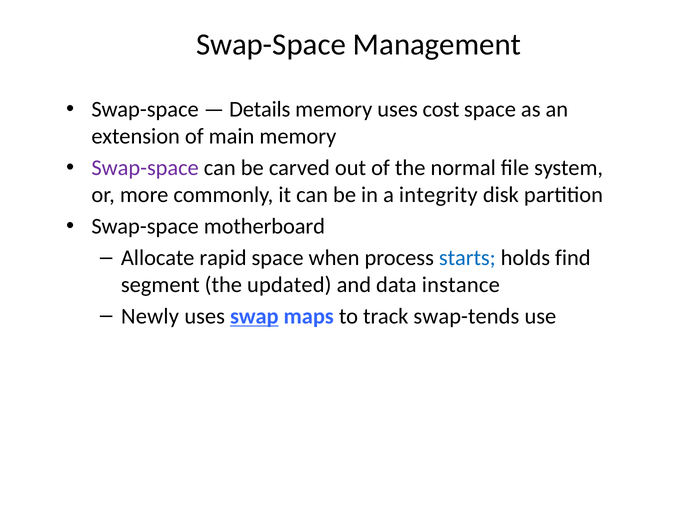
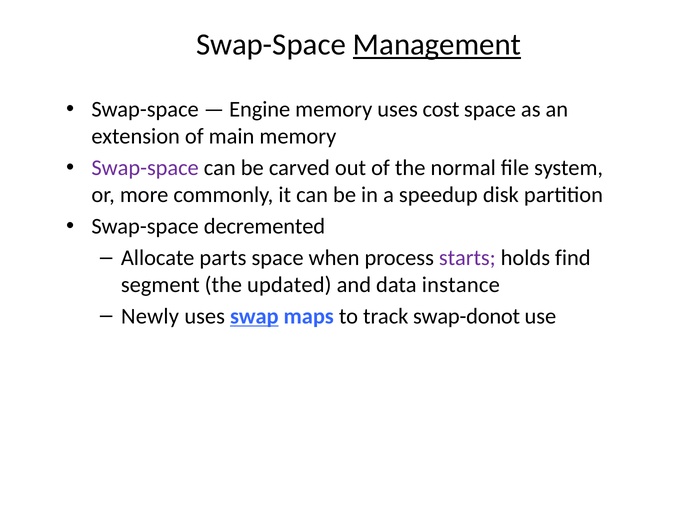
Management underline: none -> present
Details: Details -> Engine
integrity: integrity -> speedup
motherboard: motherboard -> decremented
rapid: rapid -> parts
starts colour: blue -> purple
swap-tends: swap-tends -> swap-donot
